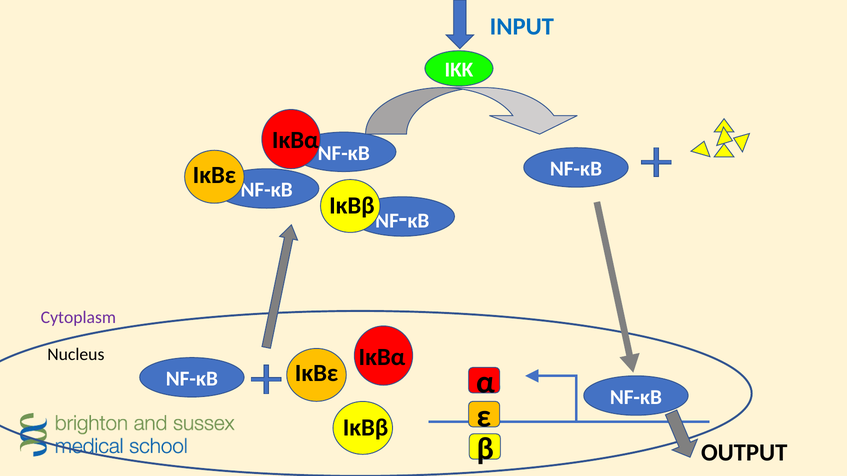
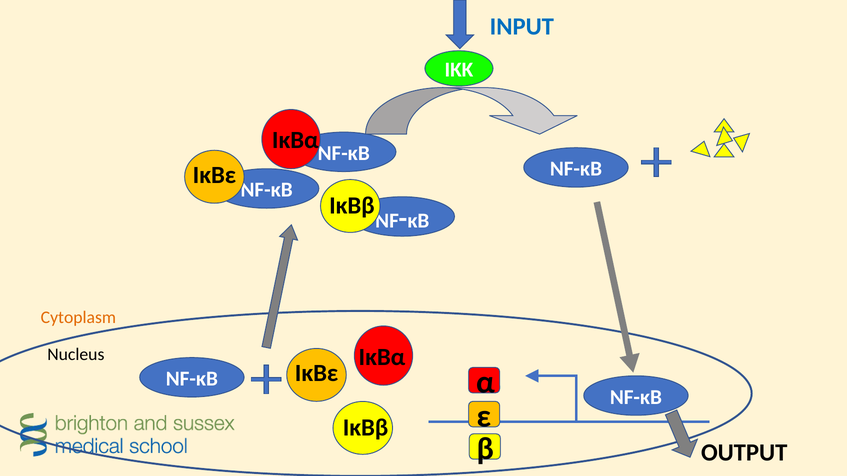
Cytoplasm colour: purple -> orange
